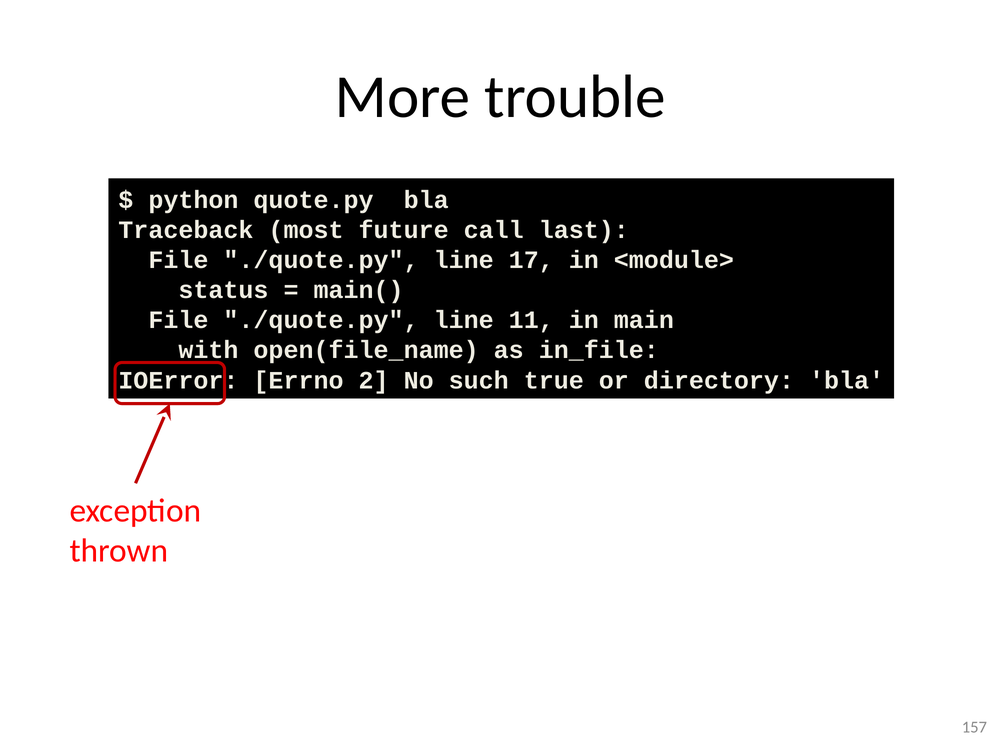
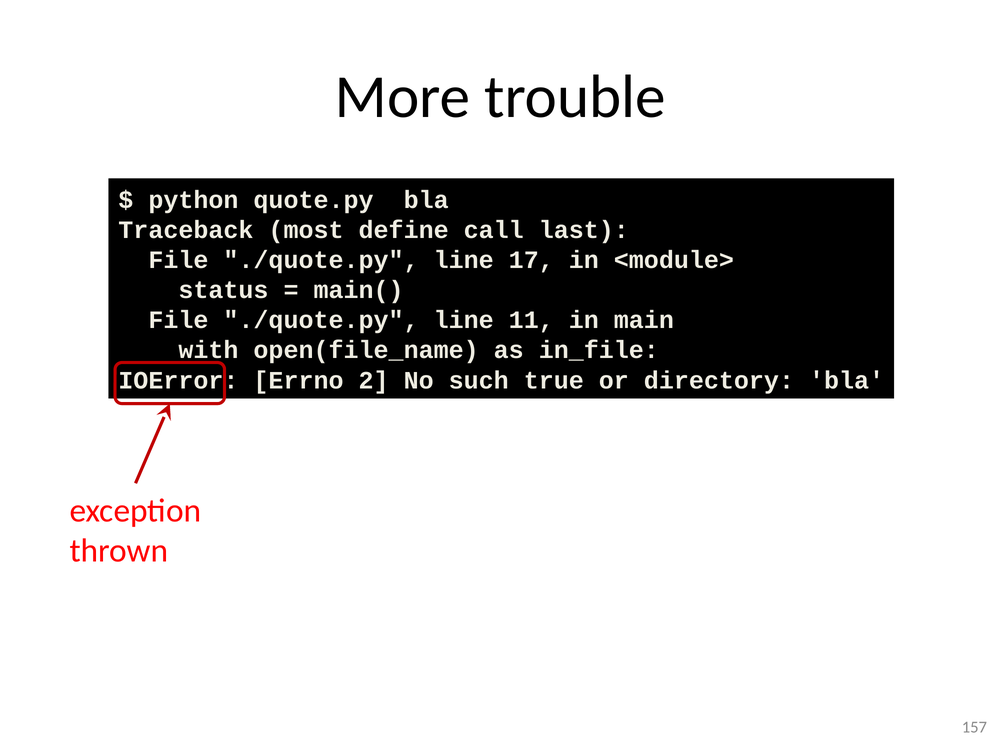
future: future -> define
